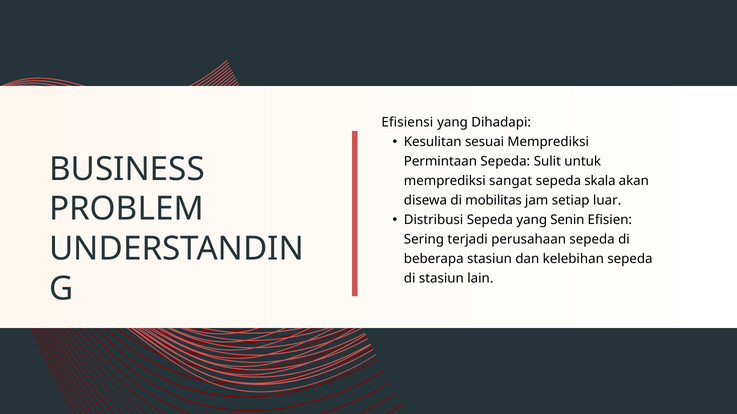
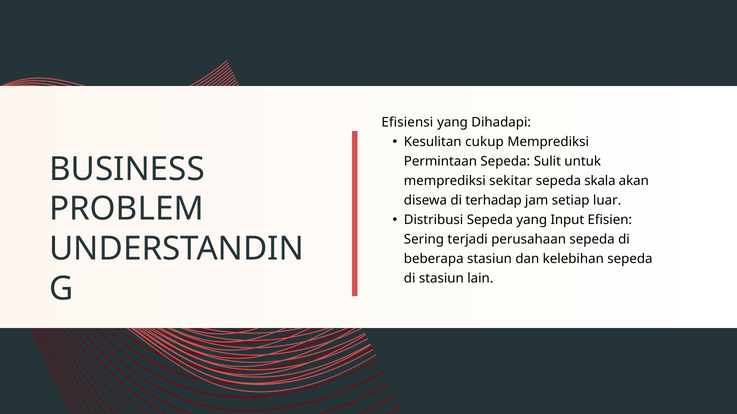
sesuai: sesuai -> cukup
sangat: sangat -> sekitar
mobilitas: mobilitas -> terhadap
Senin: Senin -> Input
